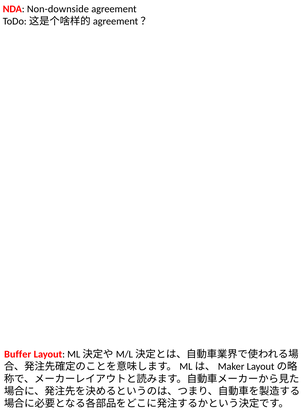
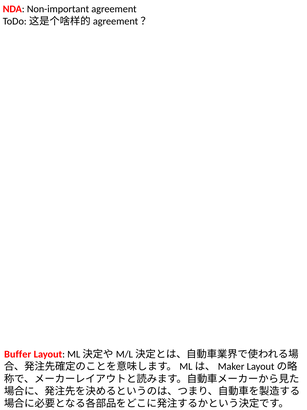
Non-downside: Non-downside -> Non-important
